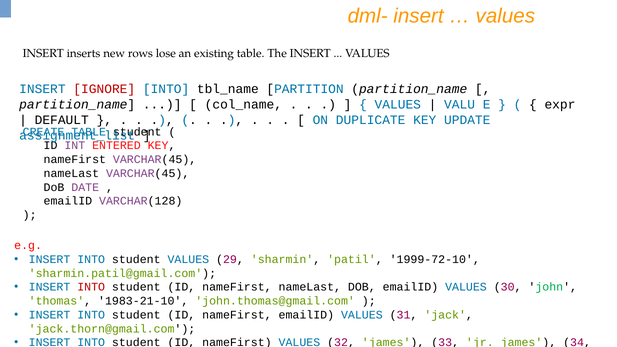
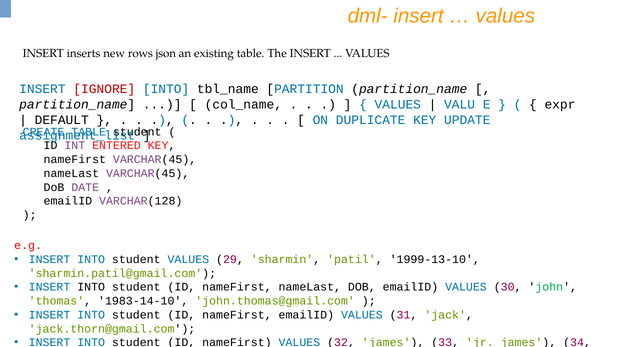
lose: lose -> json
1999-72-10: 1999-72-10 -> 1999-13-10
INTO at (91, 287) colour: red -> black
1983-21-10: 1983-21-10 -> 1983-14-10
